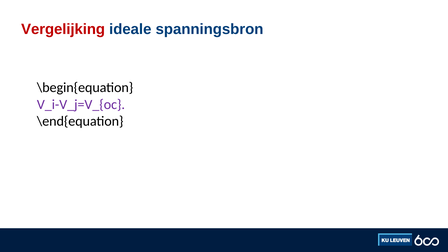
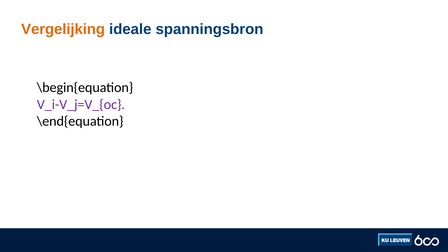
Vergelijking colour: red -> orange
